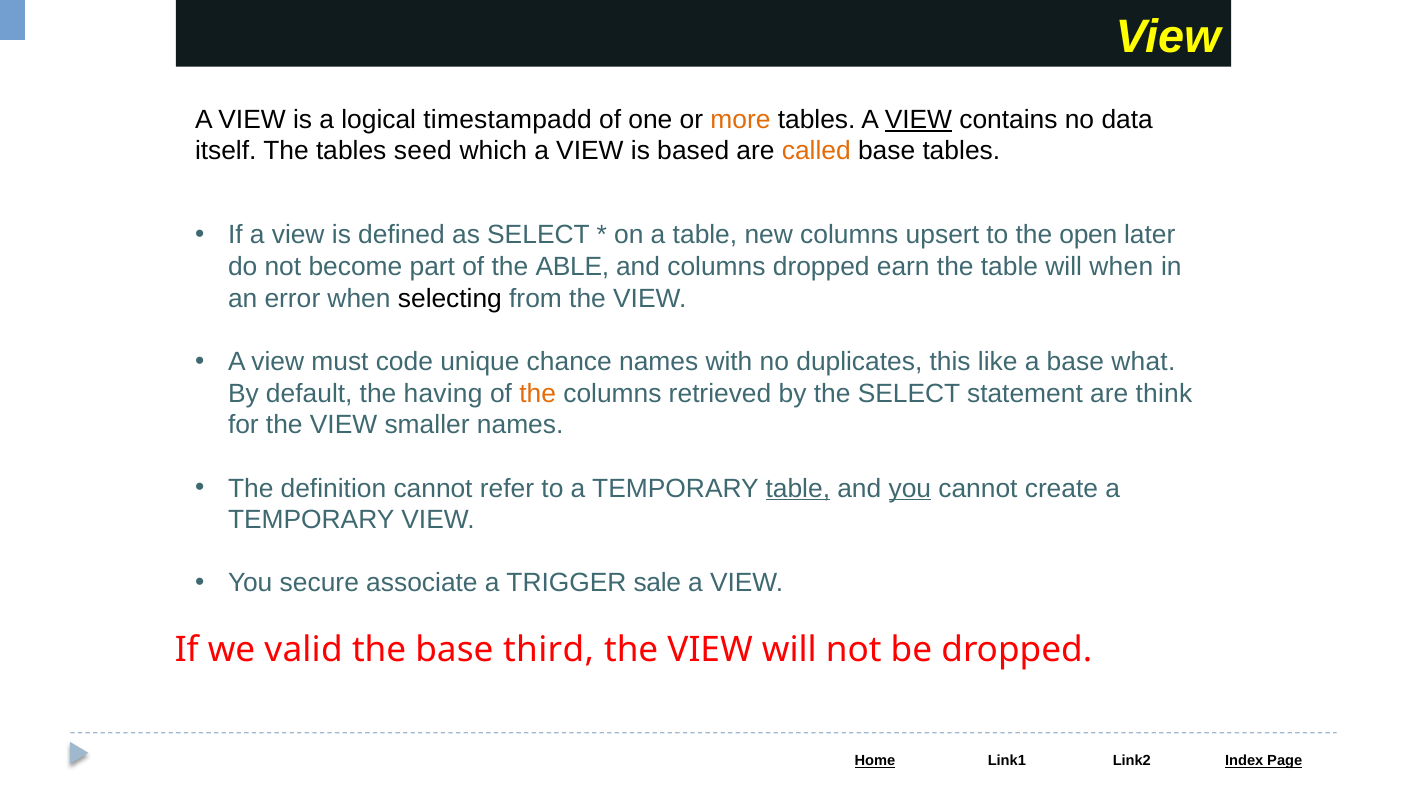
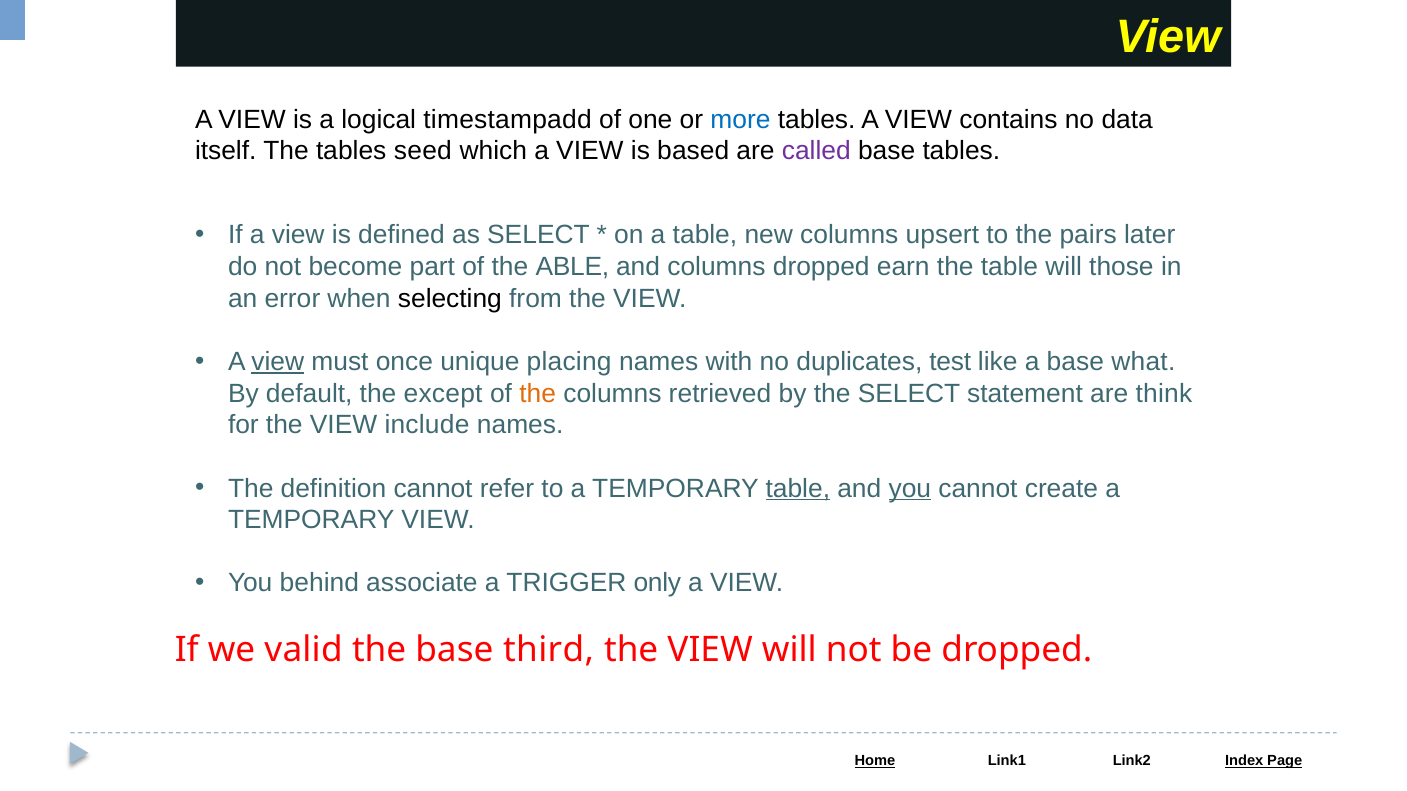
more colour: orange -> blue
VIEW at (918, 120) underline: present -> none
called colour: orange -> purple
open: open -> pairs
will when: when -> those
view at (278, 362) underline: none -> present
code: code -> once
chance: chance -> placing
this: this -> test
having: having -> except
smaller: smaller -> include
secure: secure -> behind
sale: sale -> only
